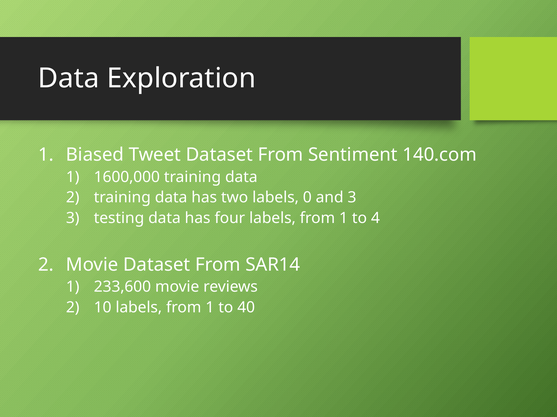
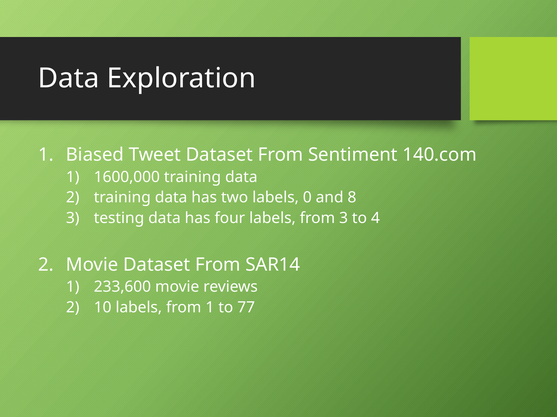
and 3: 3 -> 8
four labels from 1: 1 -> 3
40: 40 -> 77
